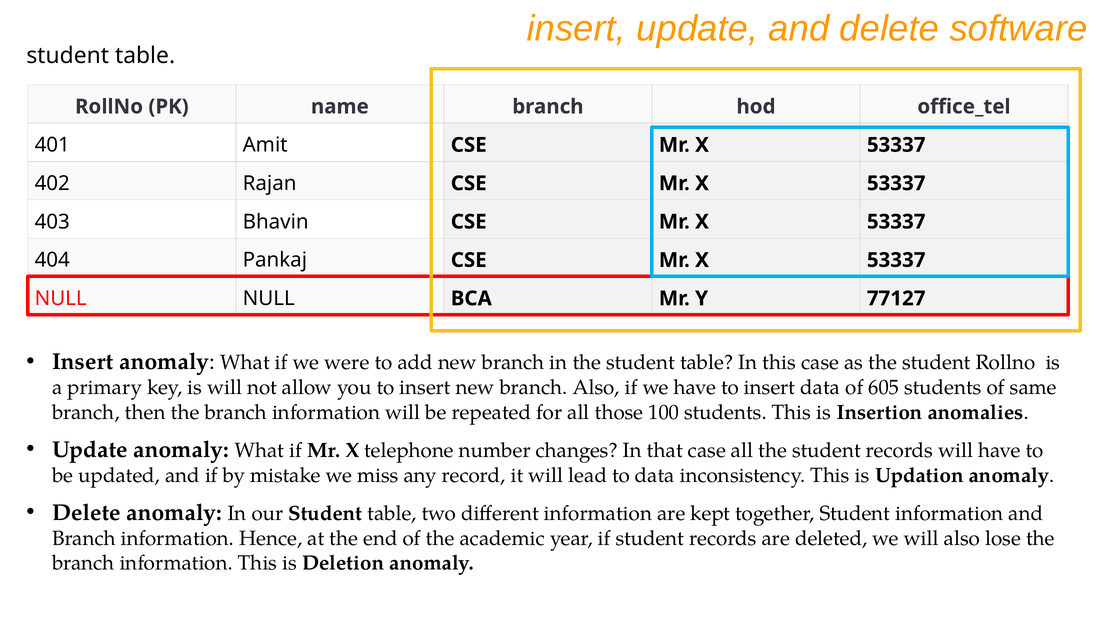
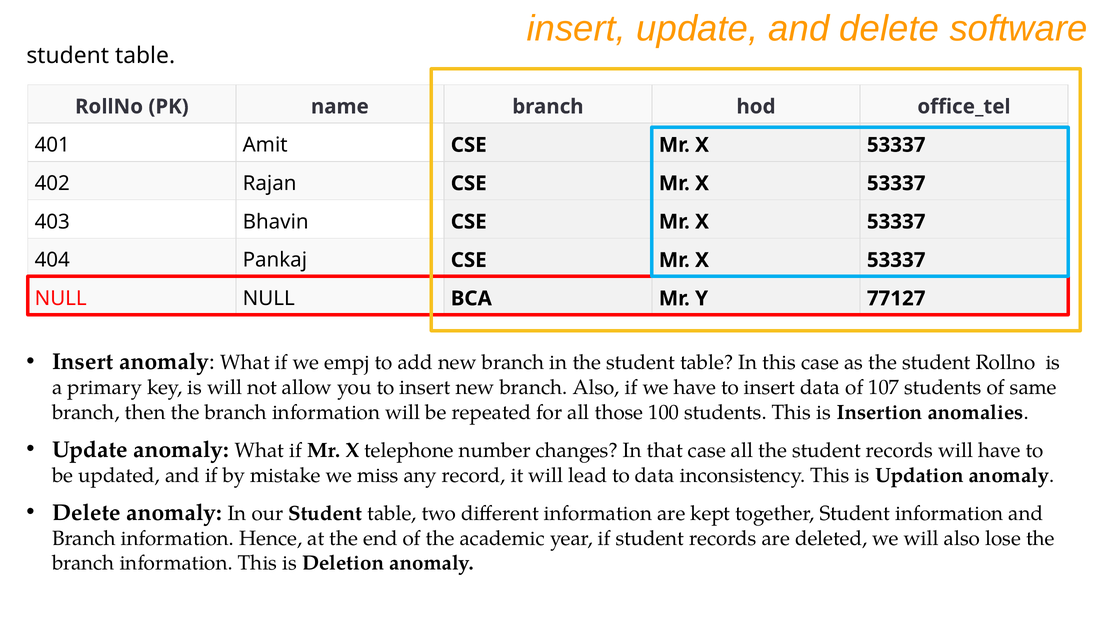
were: were -> empj
605: 605 -> 107
